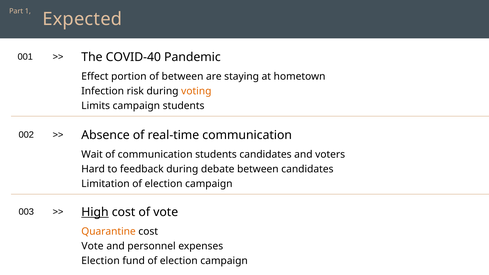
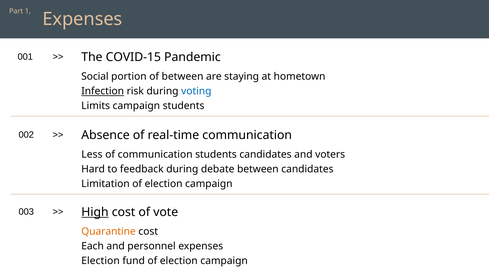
Expected at (82, 19): Expected -> Expenses
COVID-40: COVID-40 -> COVID-15
Effect: Effect -> Social
Infection underline: none -> present
voting colour: orange -> blue
Wait: Wait -> Less
Vote at (92, 246): Vote -> Each
